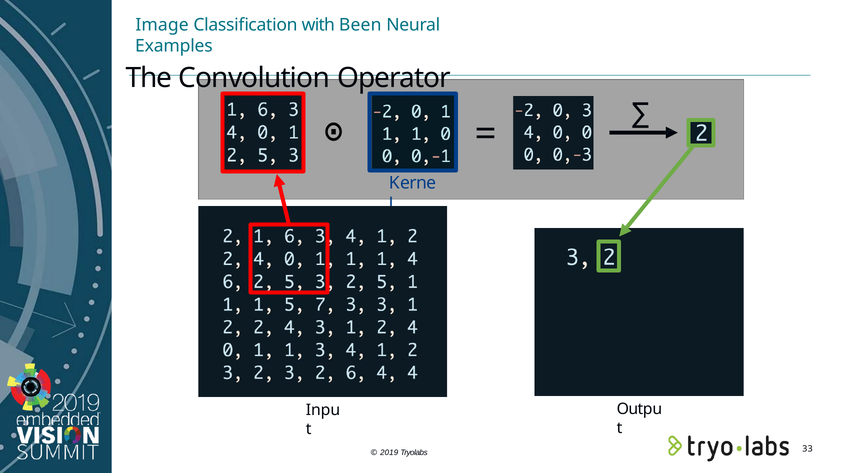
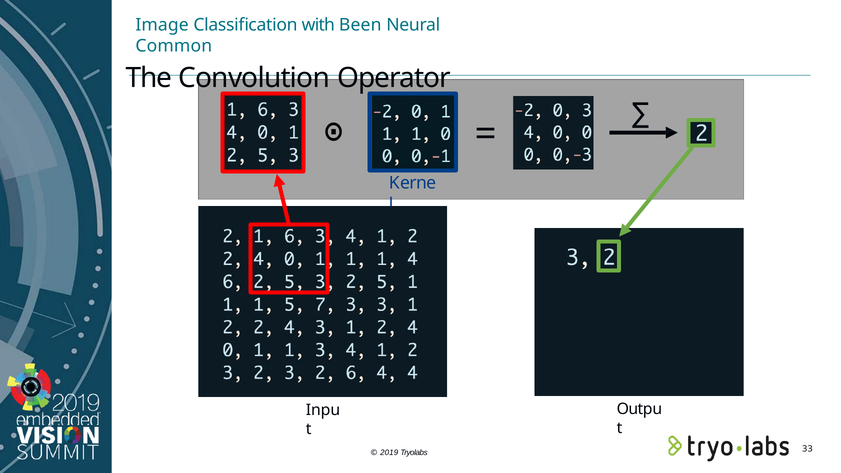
Examples: Examples -> Common
